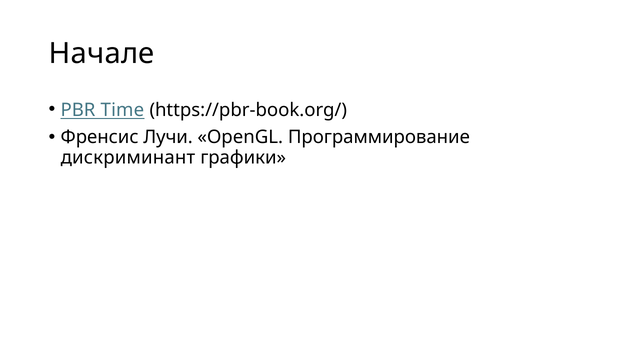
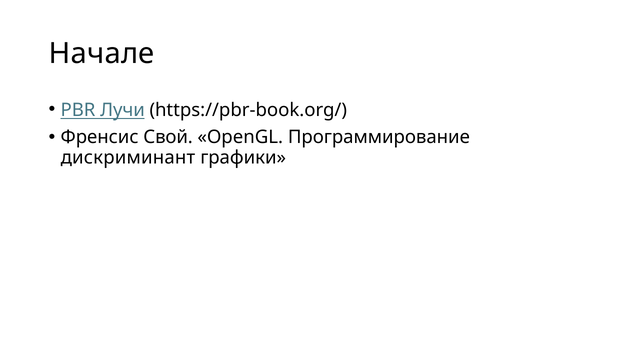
Time: Time -> Лучи
Лучи: Лучи -> Свой
